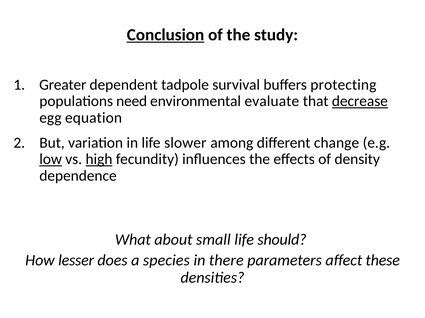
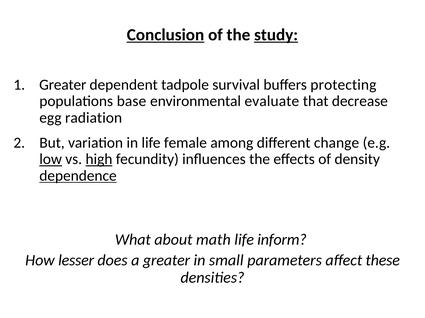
study underline: none -> present
need: need -> base
decrease underline: present -> none
equation: equation -> radiation
slower: slower -> female
dependence underline: none -> present
small: small -> math
should: should -> inform
a species: species -> greater
there: there -> small
